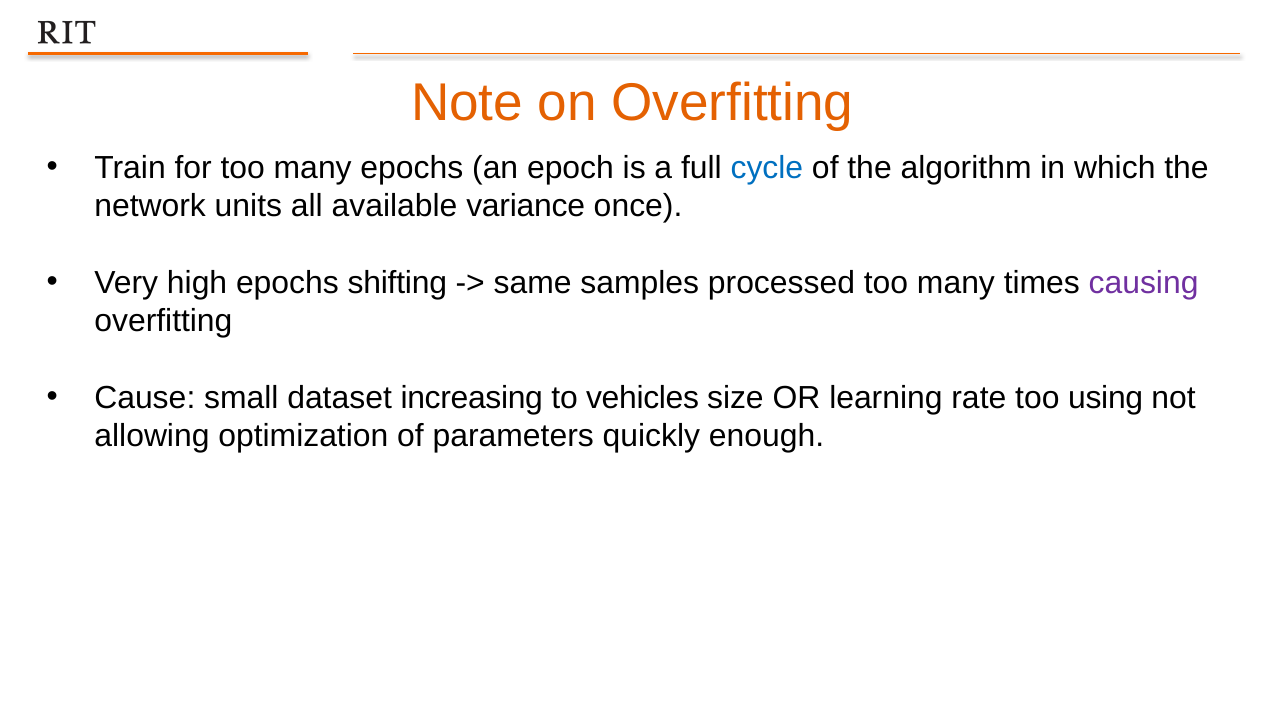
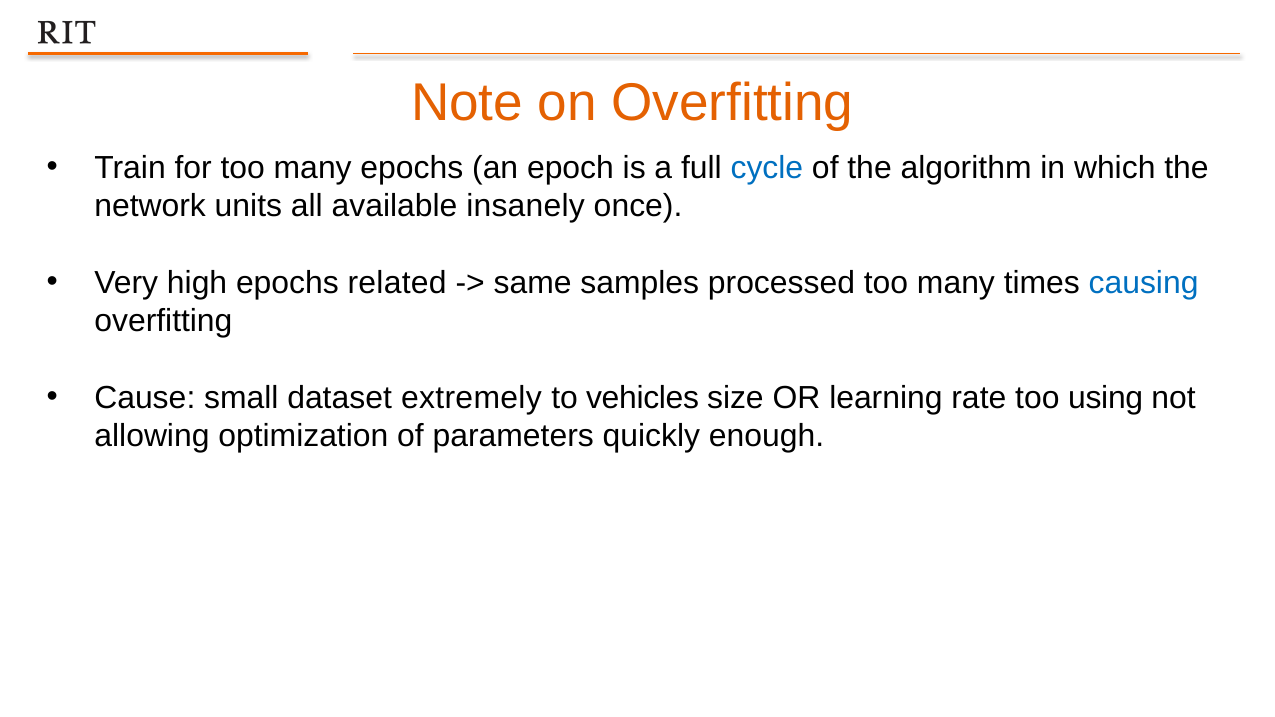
variance: variance -> insanely
shifting: shifting -> related
causing colour: purple -> blue
increasing: increasing -> extremely
